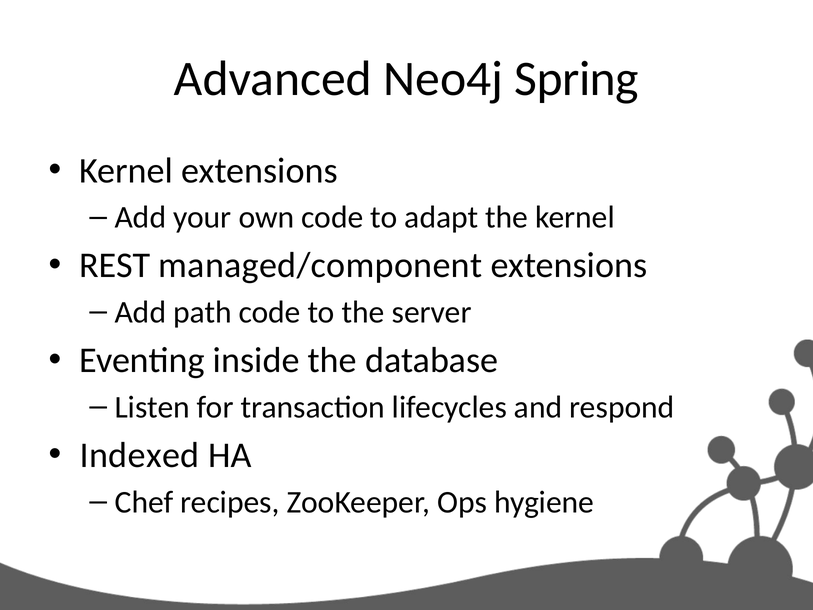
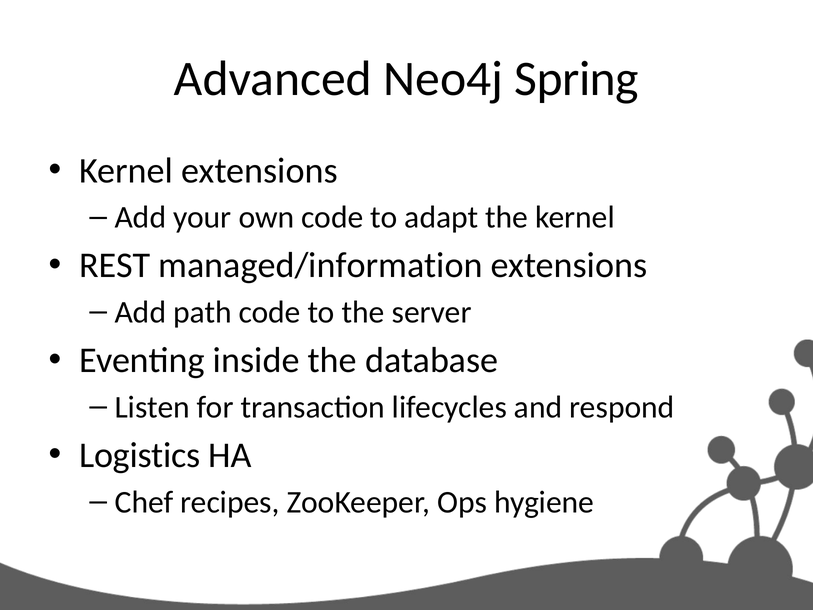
managed/component: managed/component -> managed/information
Indexed: Indexed -> Logistics
